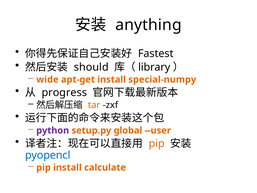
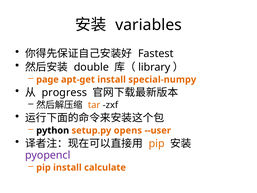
anything: anything -> variables
should: should -> double
wide: wide -> page
python colour: purple -> black
global: global -> opens
pyopencl colour: blue -> purple
